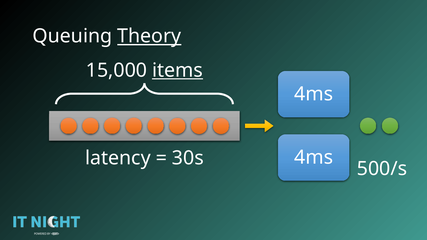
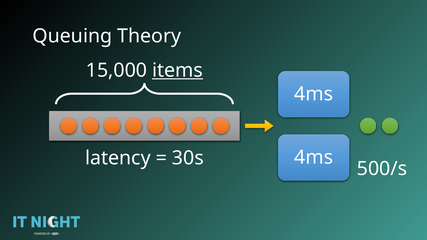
Theory underline: present -> none
